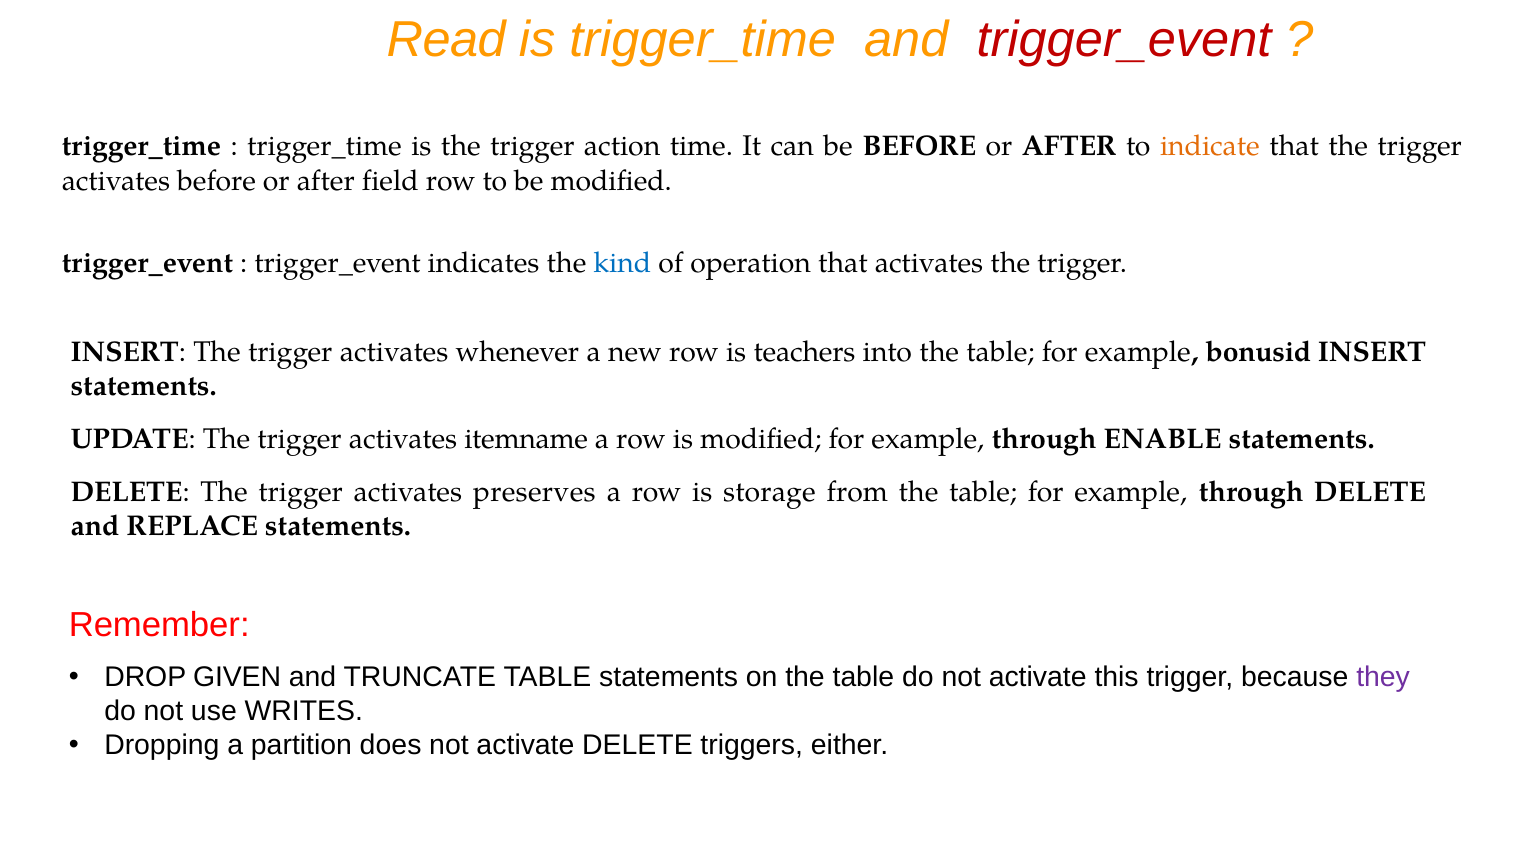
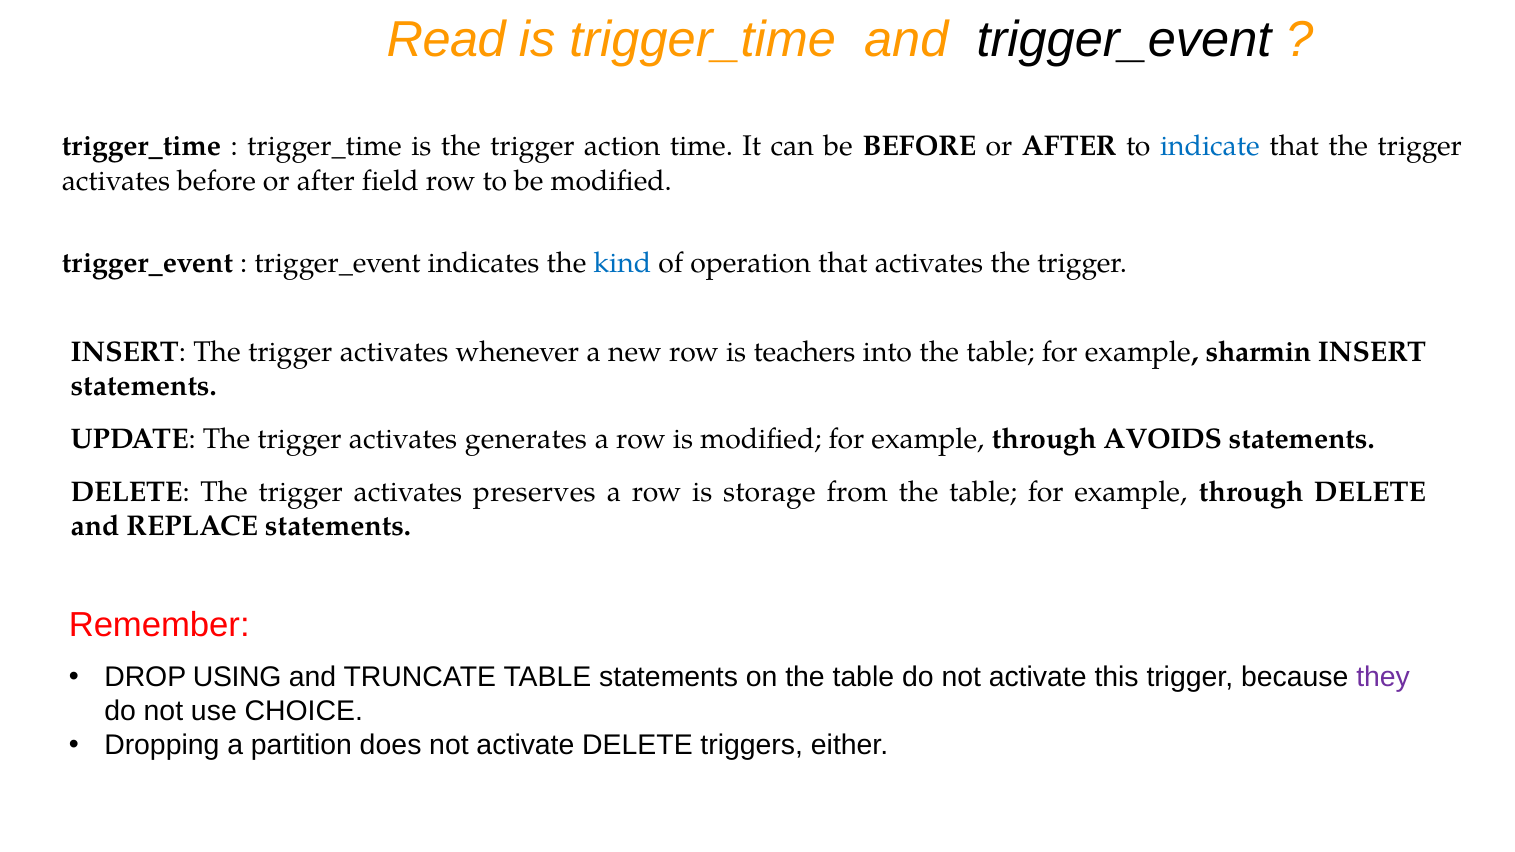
trigger_event at (1124, 39) colour: red -> black
indicate colour: orange -> blue
bonusid: bonusid -> sharmin
itemname: itemname -> generates
ENABLE: ENABLE -> AVOIDS
GIVEN: GIVEN -> USING
WRITES: WRITES -> CHOICE
